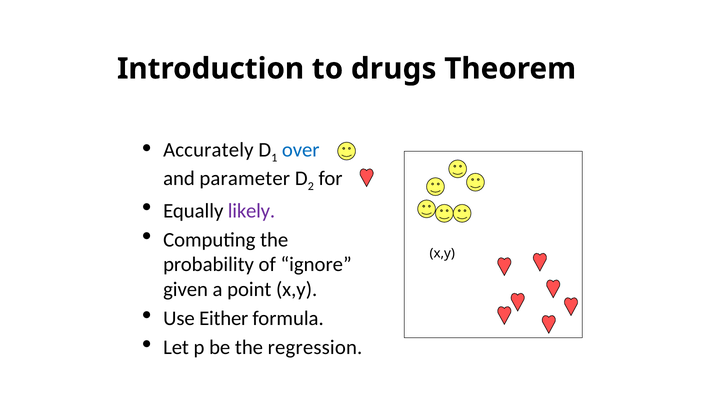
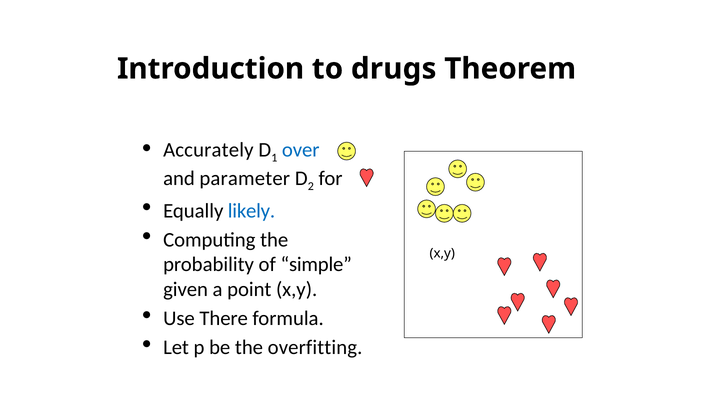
likely colour: purple -> blue
ignore: ignore -> simple
Either: Either -> There
regression: regression -> overfitting
